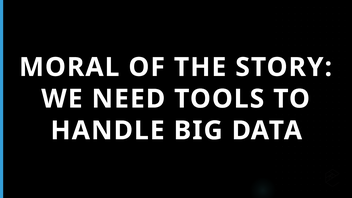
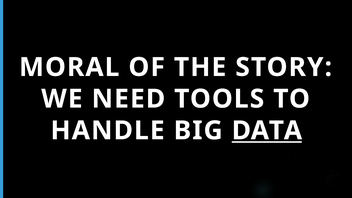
DATA underline: none -> present
